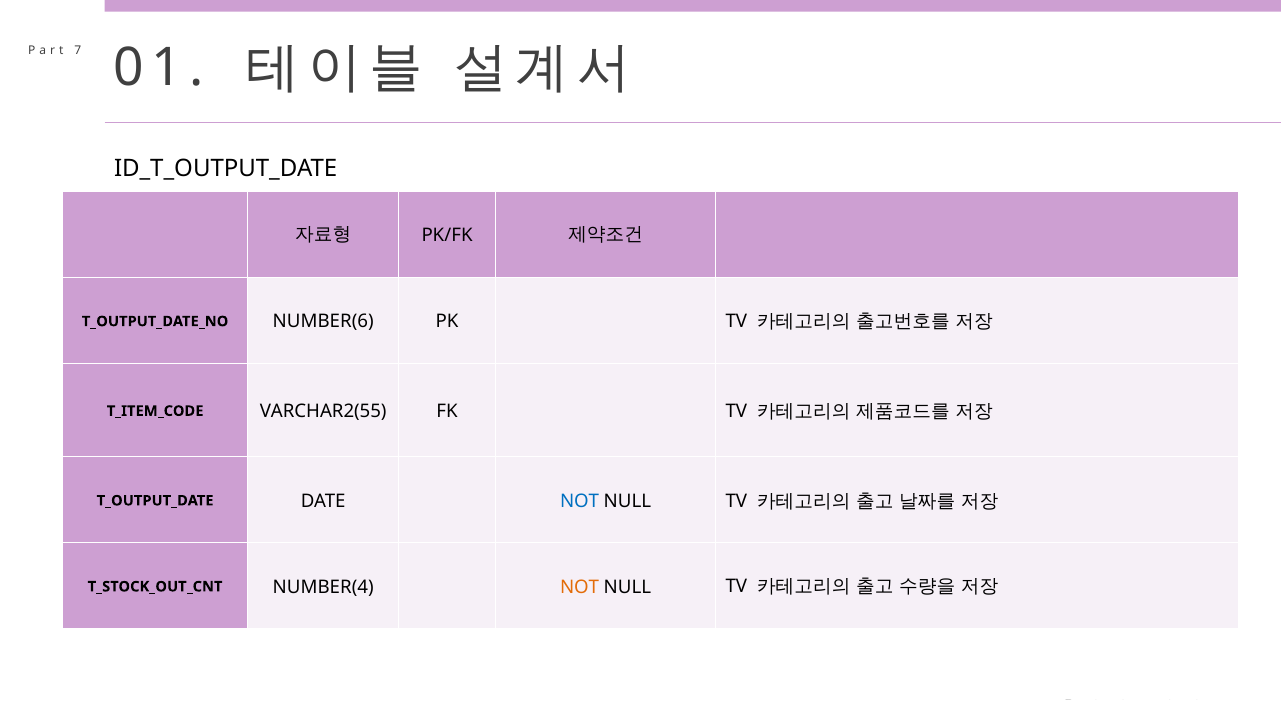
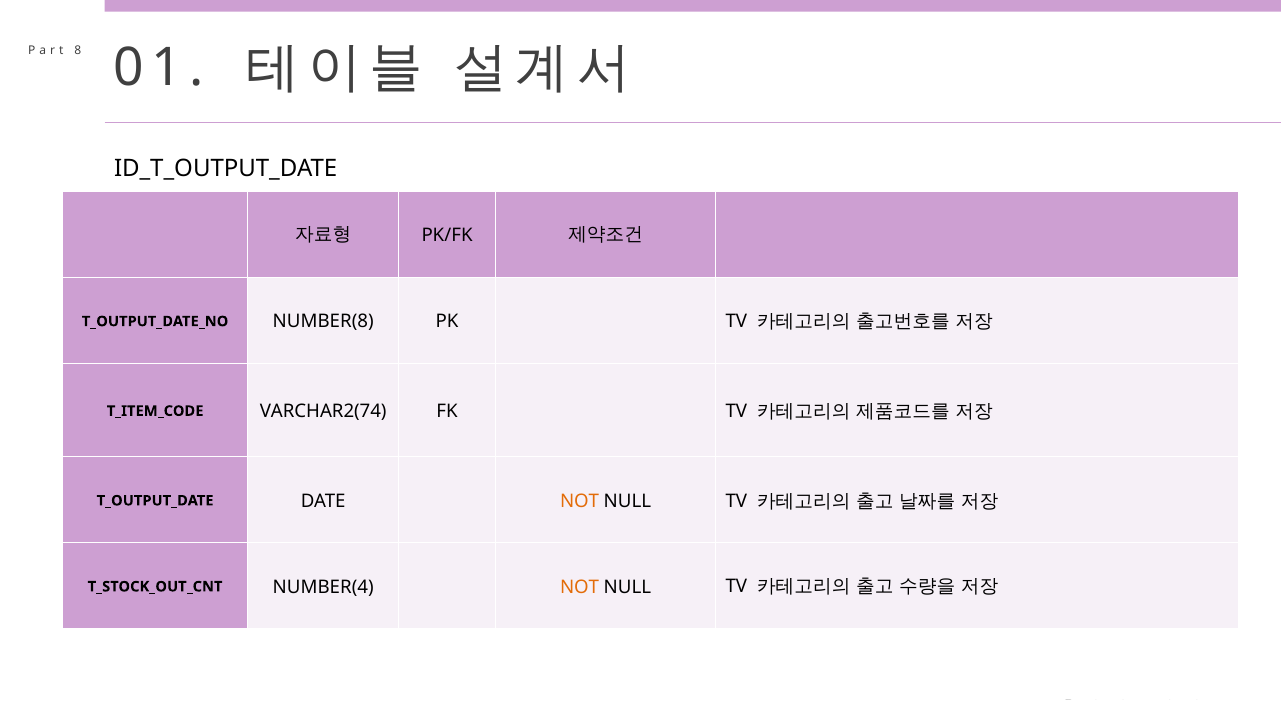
7: 7 -> 8
NUMBER(6: NUMBER(6 -> NUMBER(8
VARCHAR2(55: VARCHAR2(55 -> VARCHAR2(74
NOT at (580, 501) colour: blue -> orange
